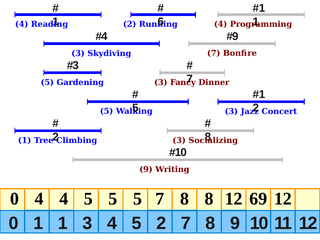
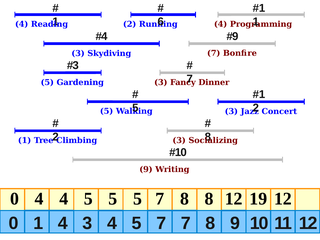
69: 69 -> 19
1 1: 1 -> 4
4 5 2: 2 -> 7
